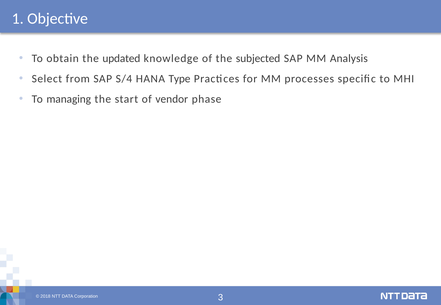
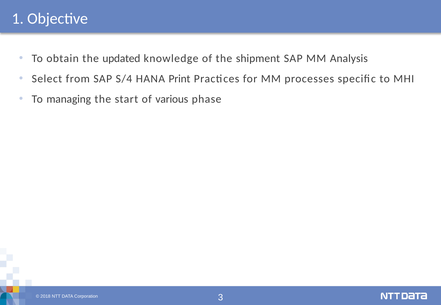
subjected: subjected -> shipment
Type: Type -> Print
vendor: vendor -> various
